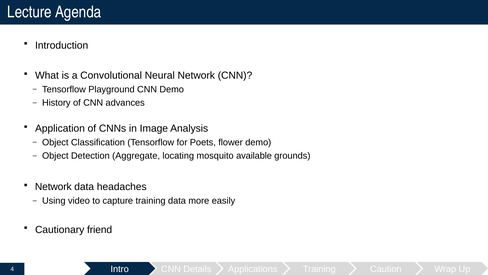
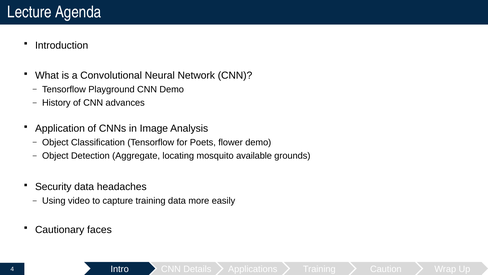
Network at (53, 187): Network -> Security
friend: friend -> faces
